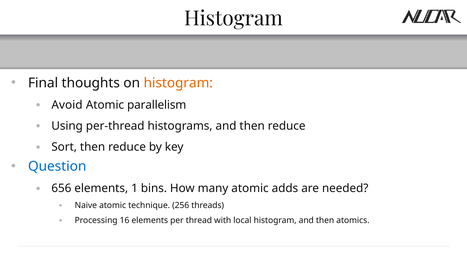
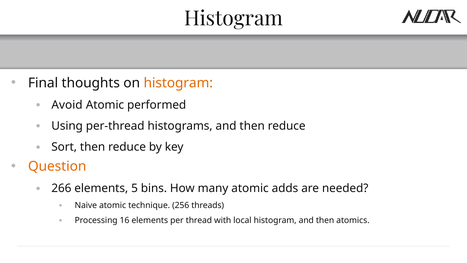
parallelism: parallelism -> performed
Question colour: blue -> orange
656: 656 -> 266
1: 1 -> 5
